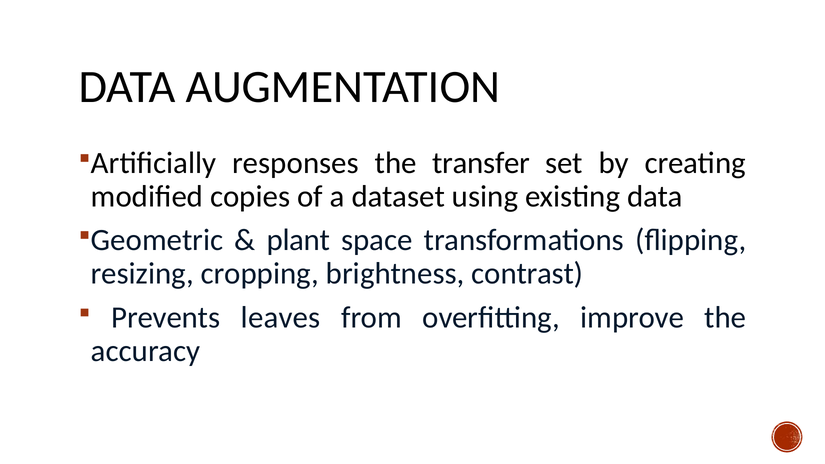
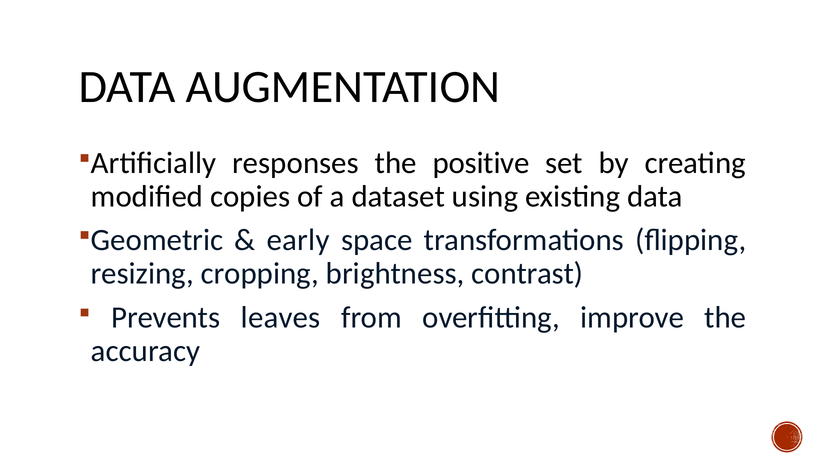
transfer: transfer -> positive
plant: plant -> early
